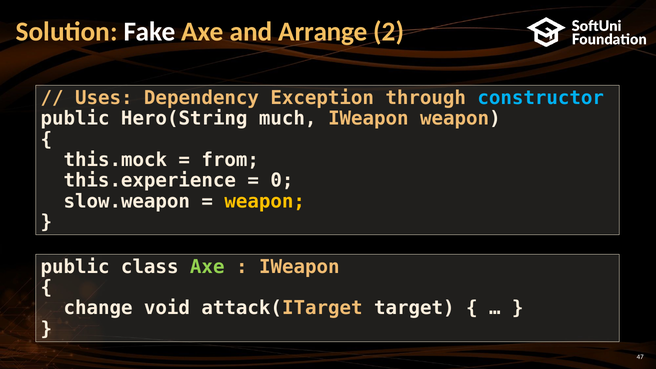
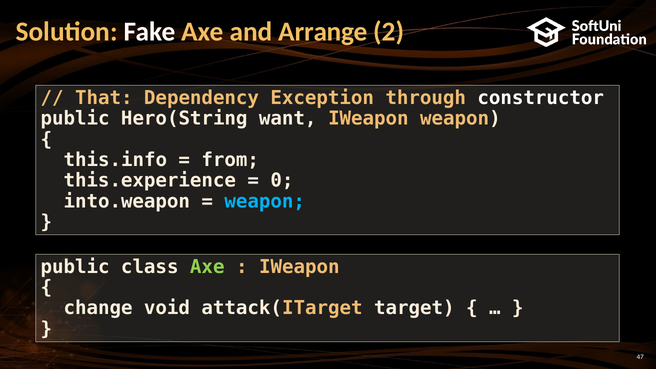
Uses: Uses -> That
constructor colour: light blue -> white
much: much -> want
this.mock: this.mock -> this.info
slow.weapon: slow.weapon -> into.weapon
weapon at (265, 201) colour: yellow -> light blue
